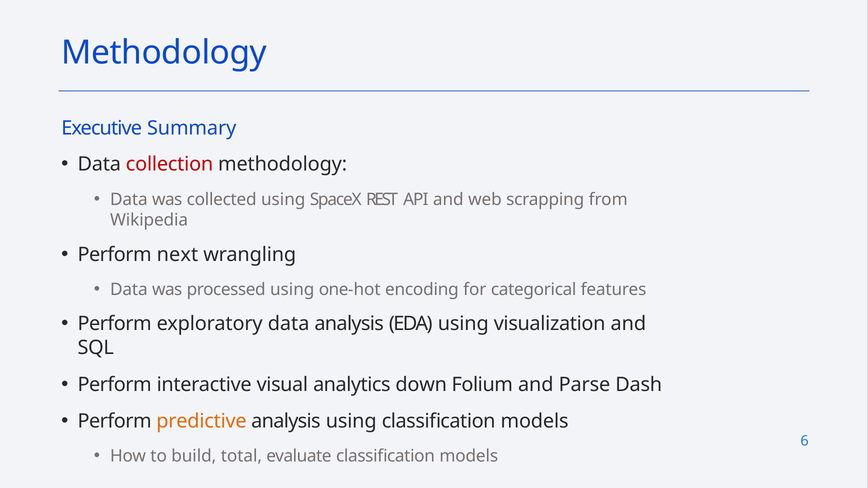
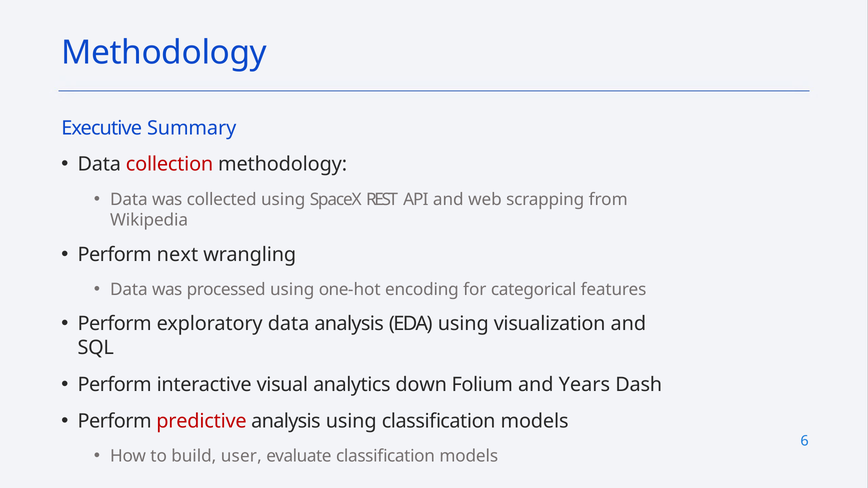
Parse: Parse -> Years
predictive colour: orange -> red
total: total -> user
